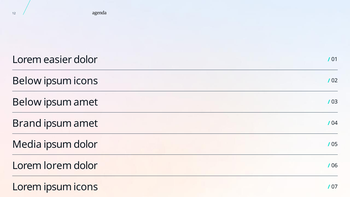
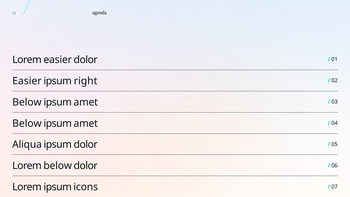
Below at (27, 81): Below -> Easier
icons at (86, 81): icons -> right
Brand at (27, 123): Brand -> Below
Media: Media -> Aliqua
Lorem lorem: lorem -> below
